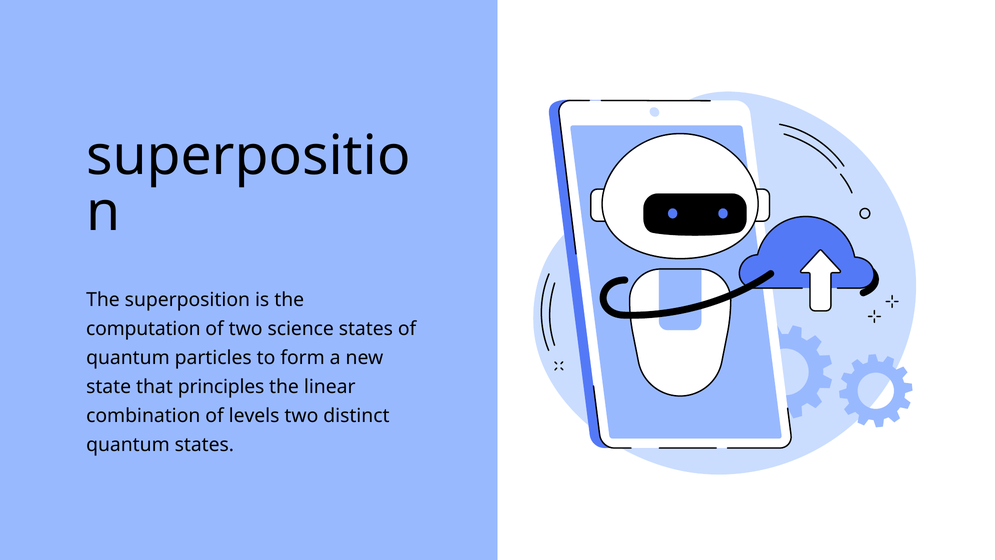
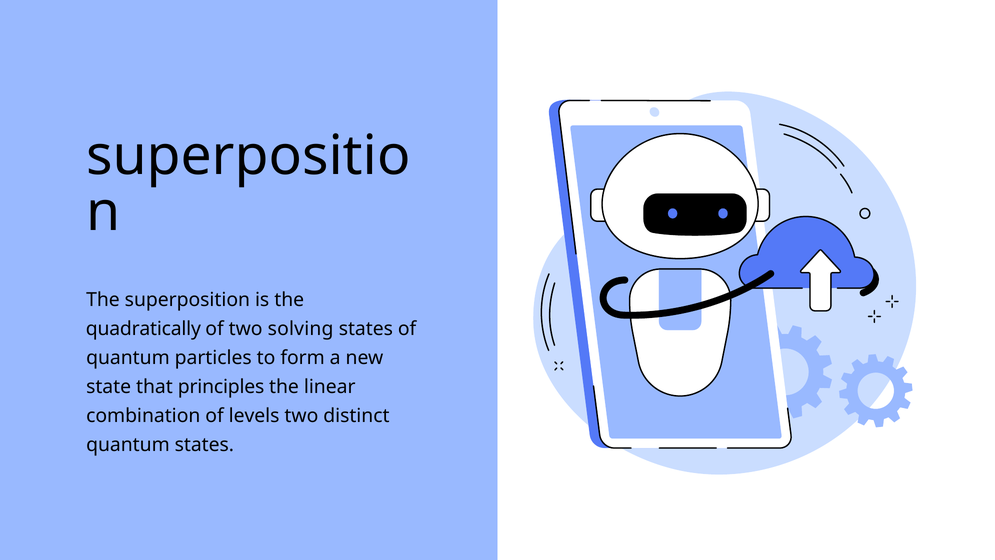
computation: computation -> quadratically
science: science -> solving
